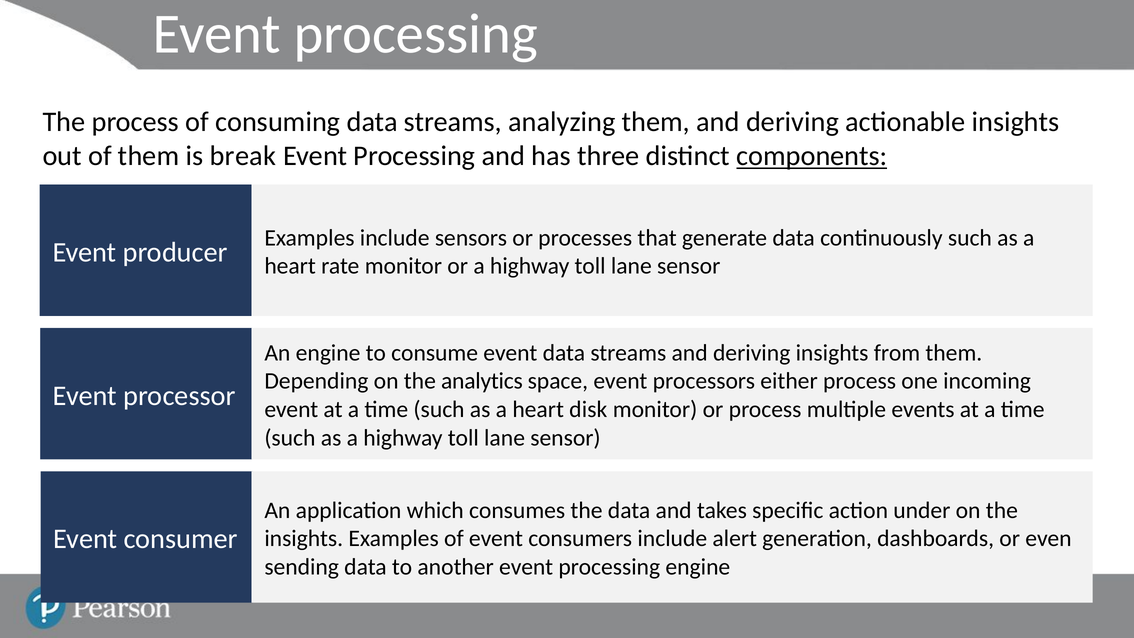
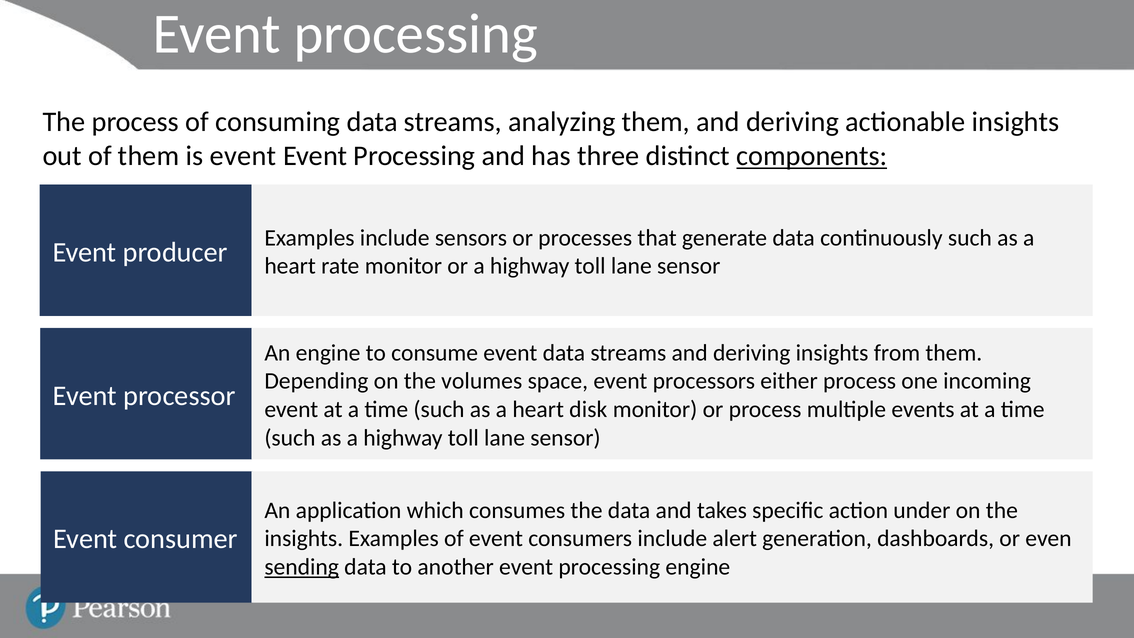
is break: break -> event
analytics: analytics -> volumes
sending underline: none -> present
